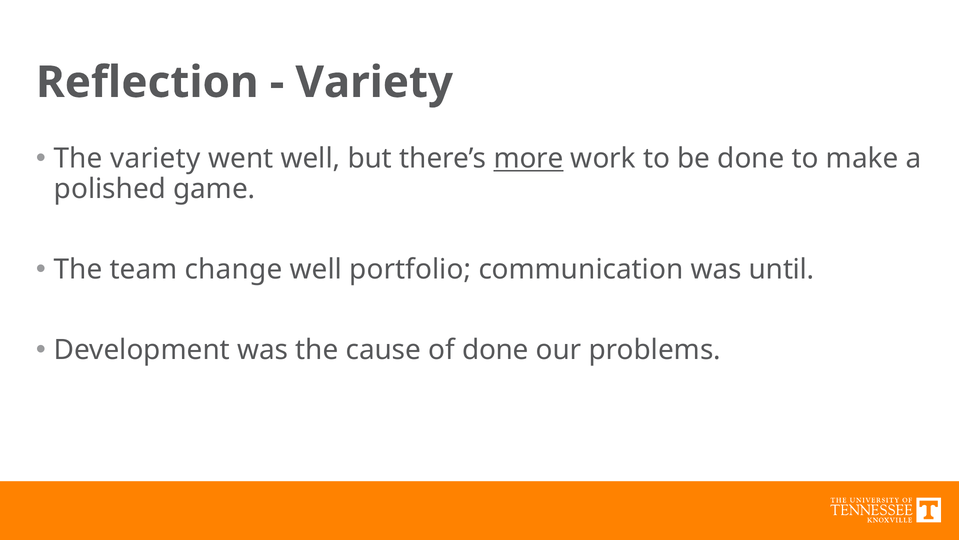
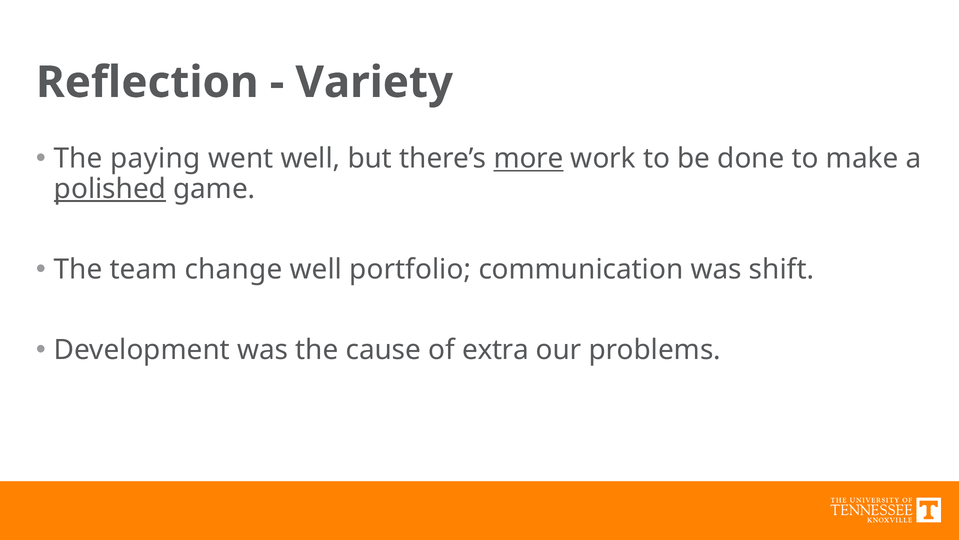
The variety: variety -> paying
polished underline: none -> present
until: until -> shift
of done: done -> extra
